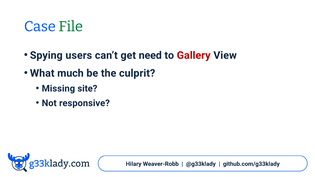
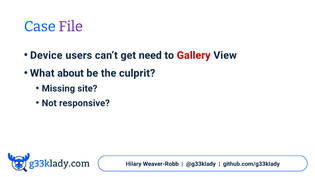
File colour: green -> purple
Spying: Spying -> Device
much: much -> about
